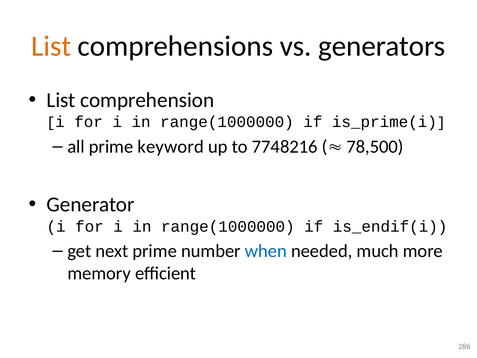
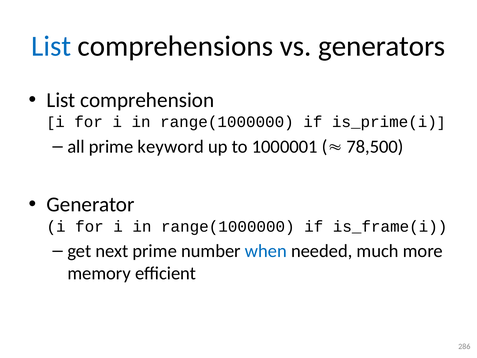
List at (51, 46) colour: orange -> blue
7748216: 7748216 -> 1000001
is_endif(i: is_endif(i -> is_frame(i
